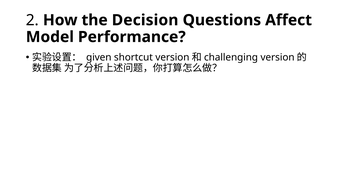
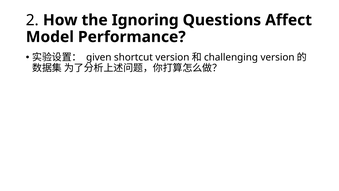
Decision: Decision -> Ignoring
